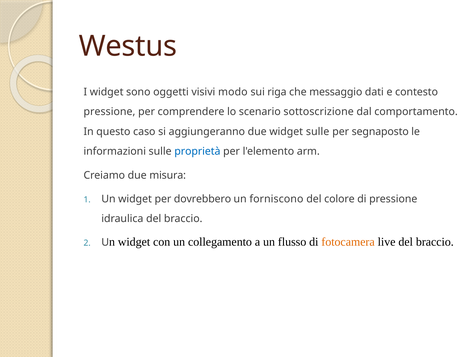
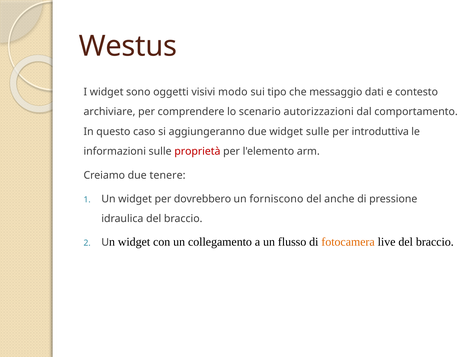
riga: riga -> tipo
pressione at (109, 112): pressione -> archiviare
sottoscrizione: sottoscrizione -> autorizzazioni
segnaposto: segnaposto -> introduttiva
proprietà colour: blue -> red
misura: misura -> tenere
colore: colore -> anche
